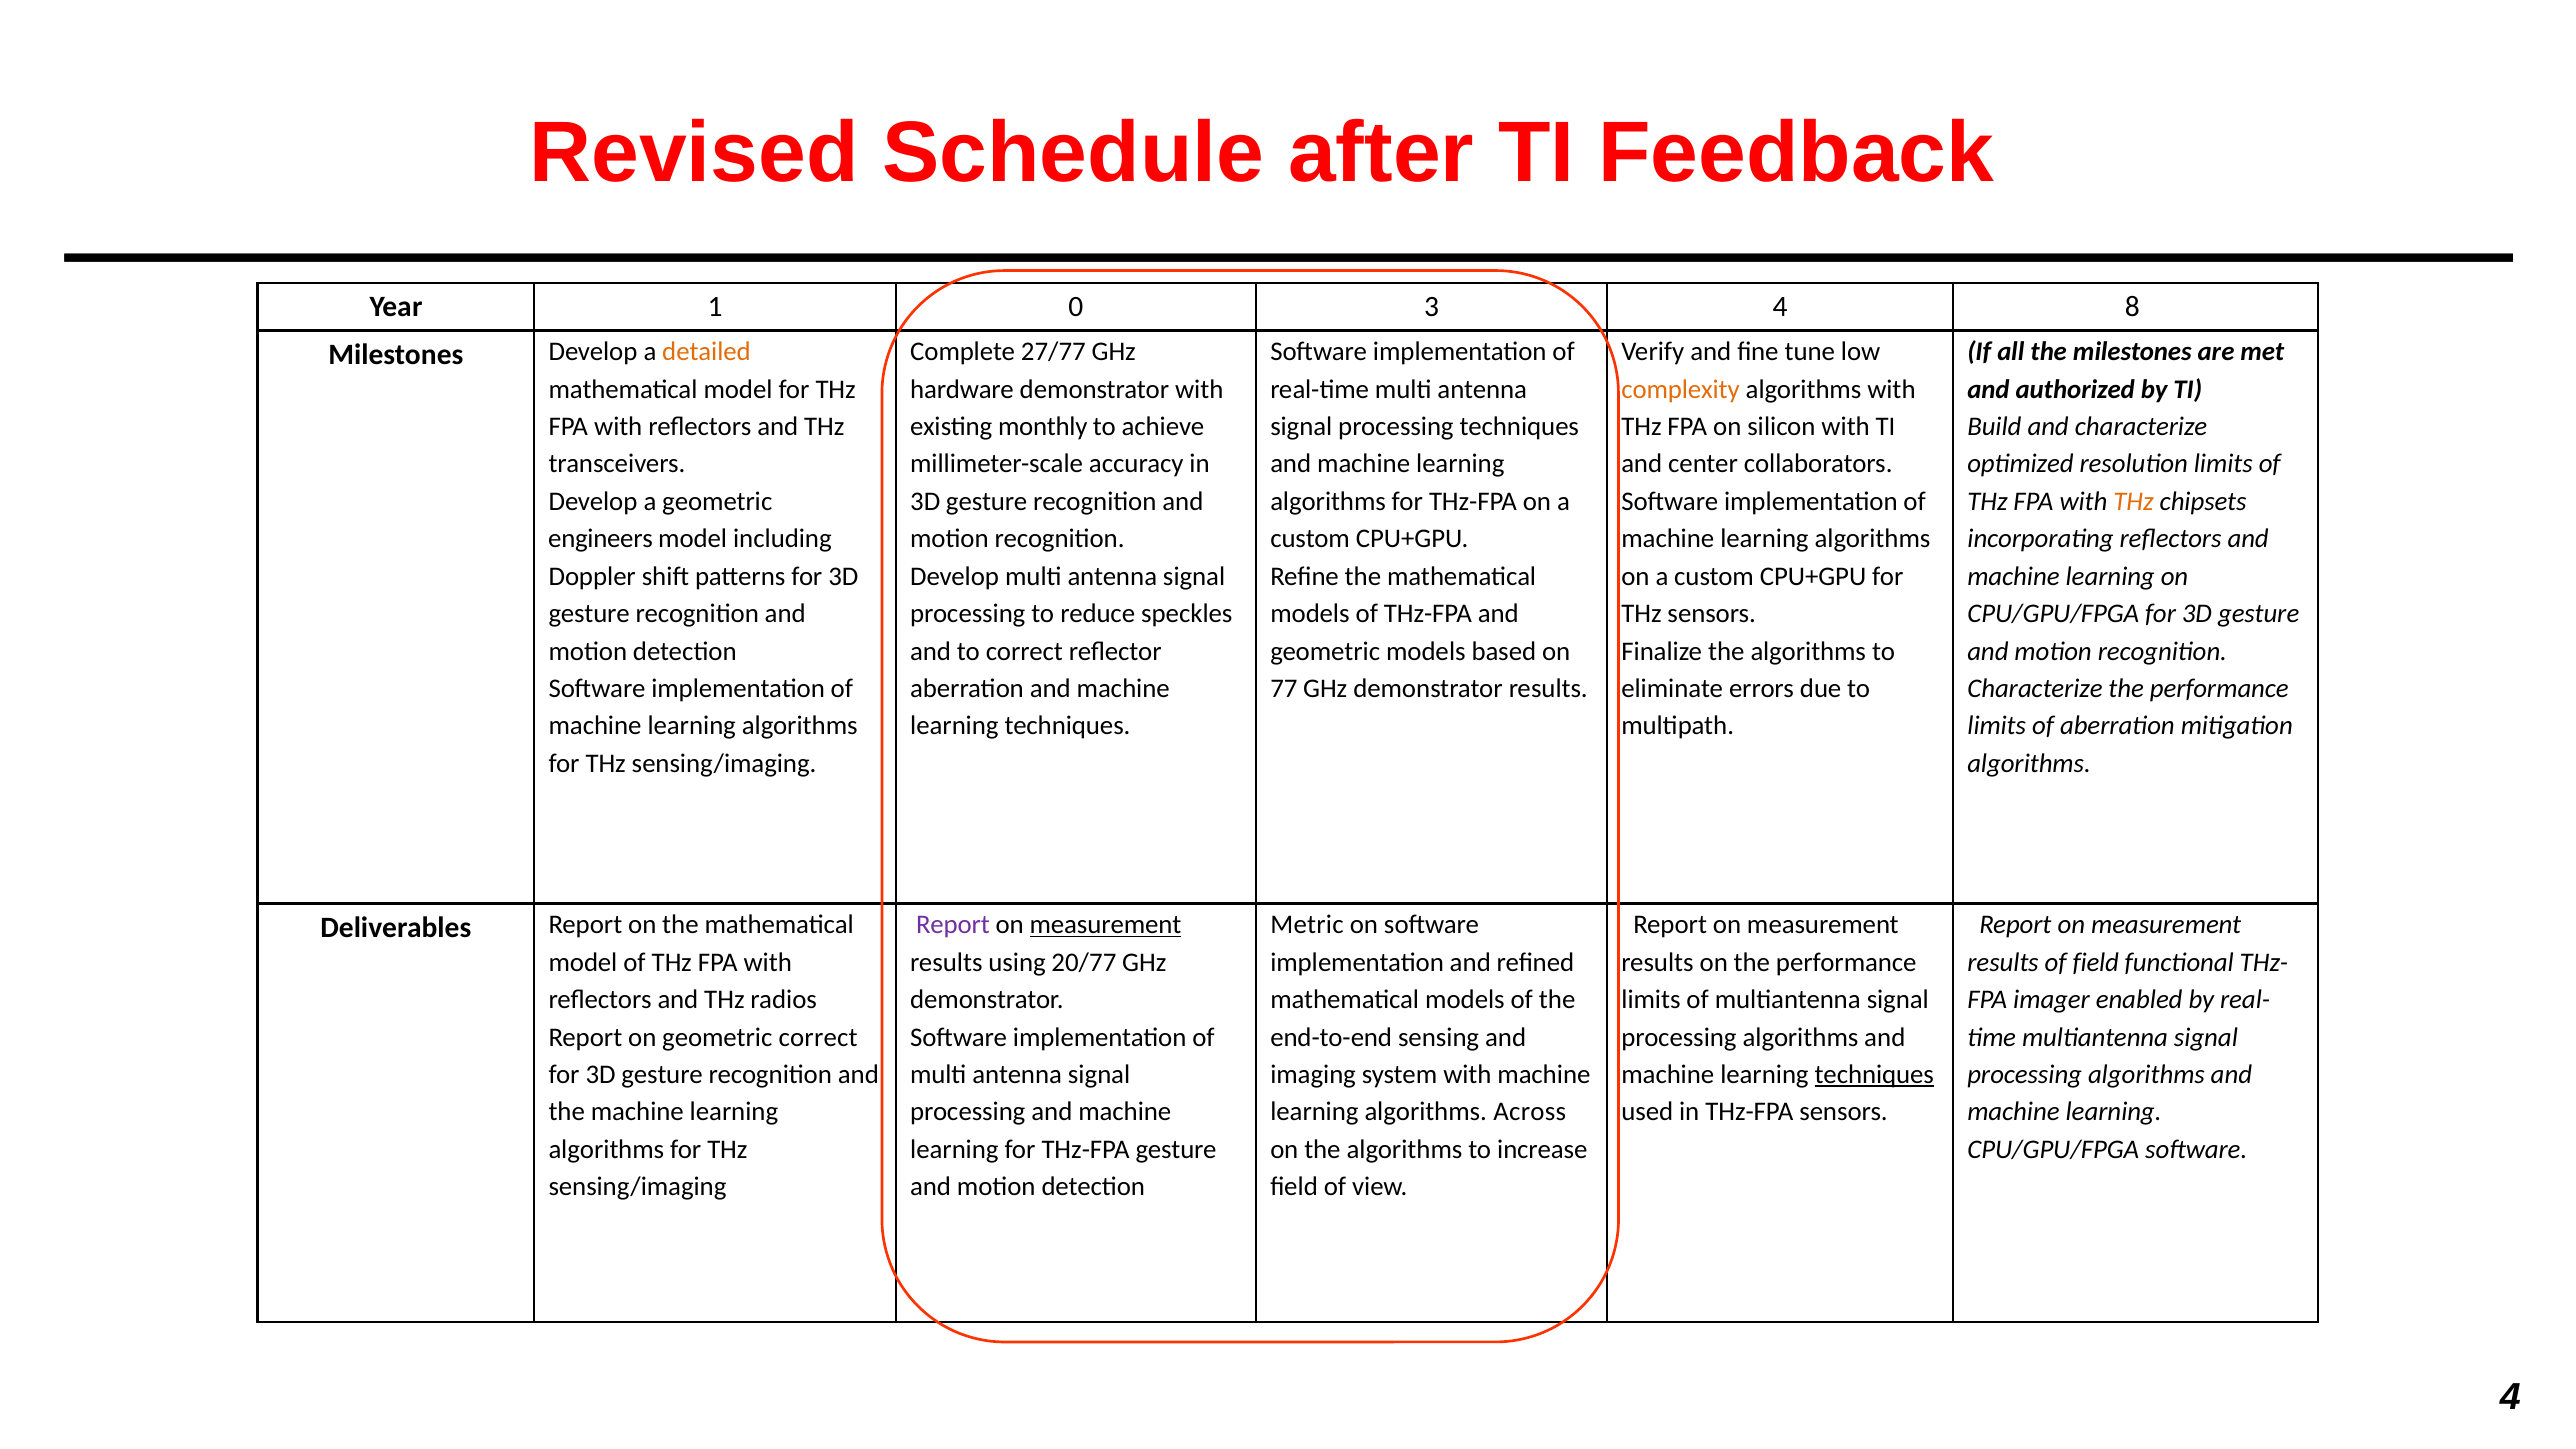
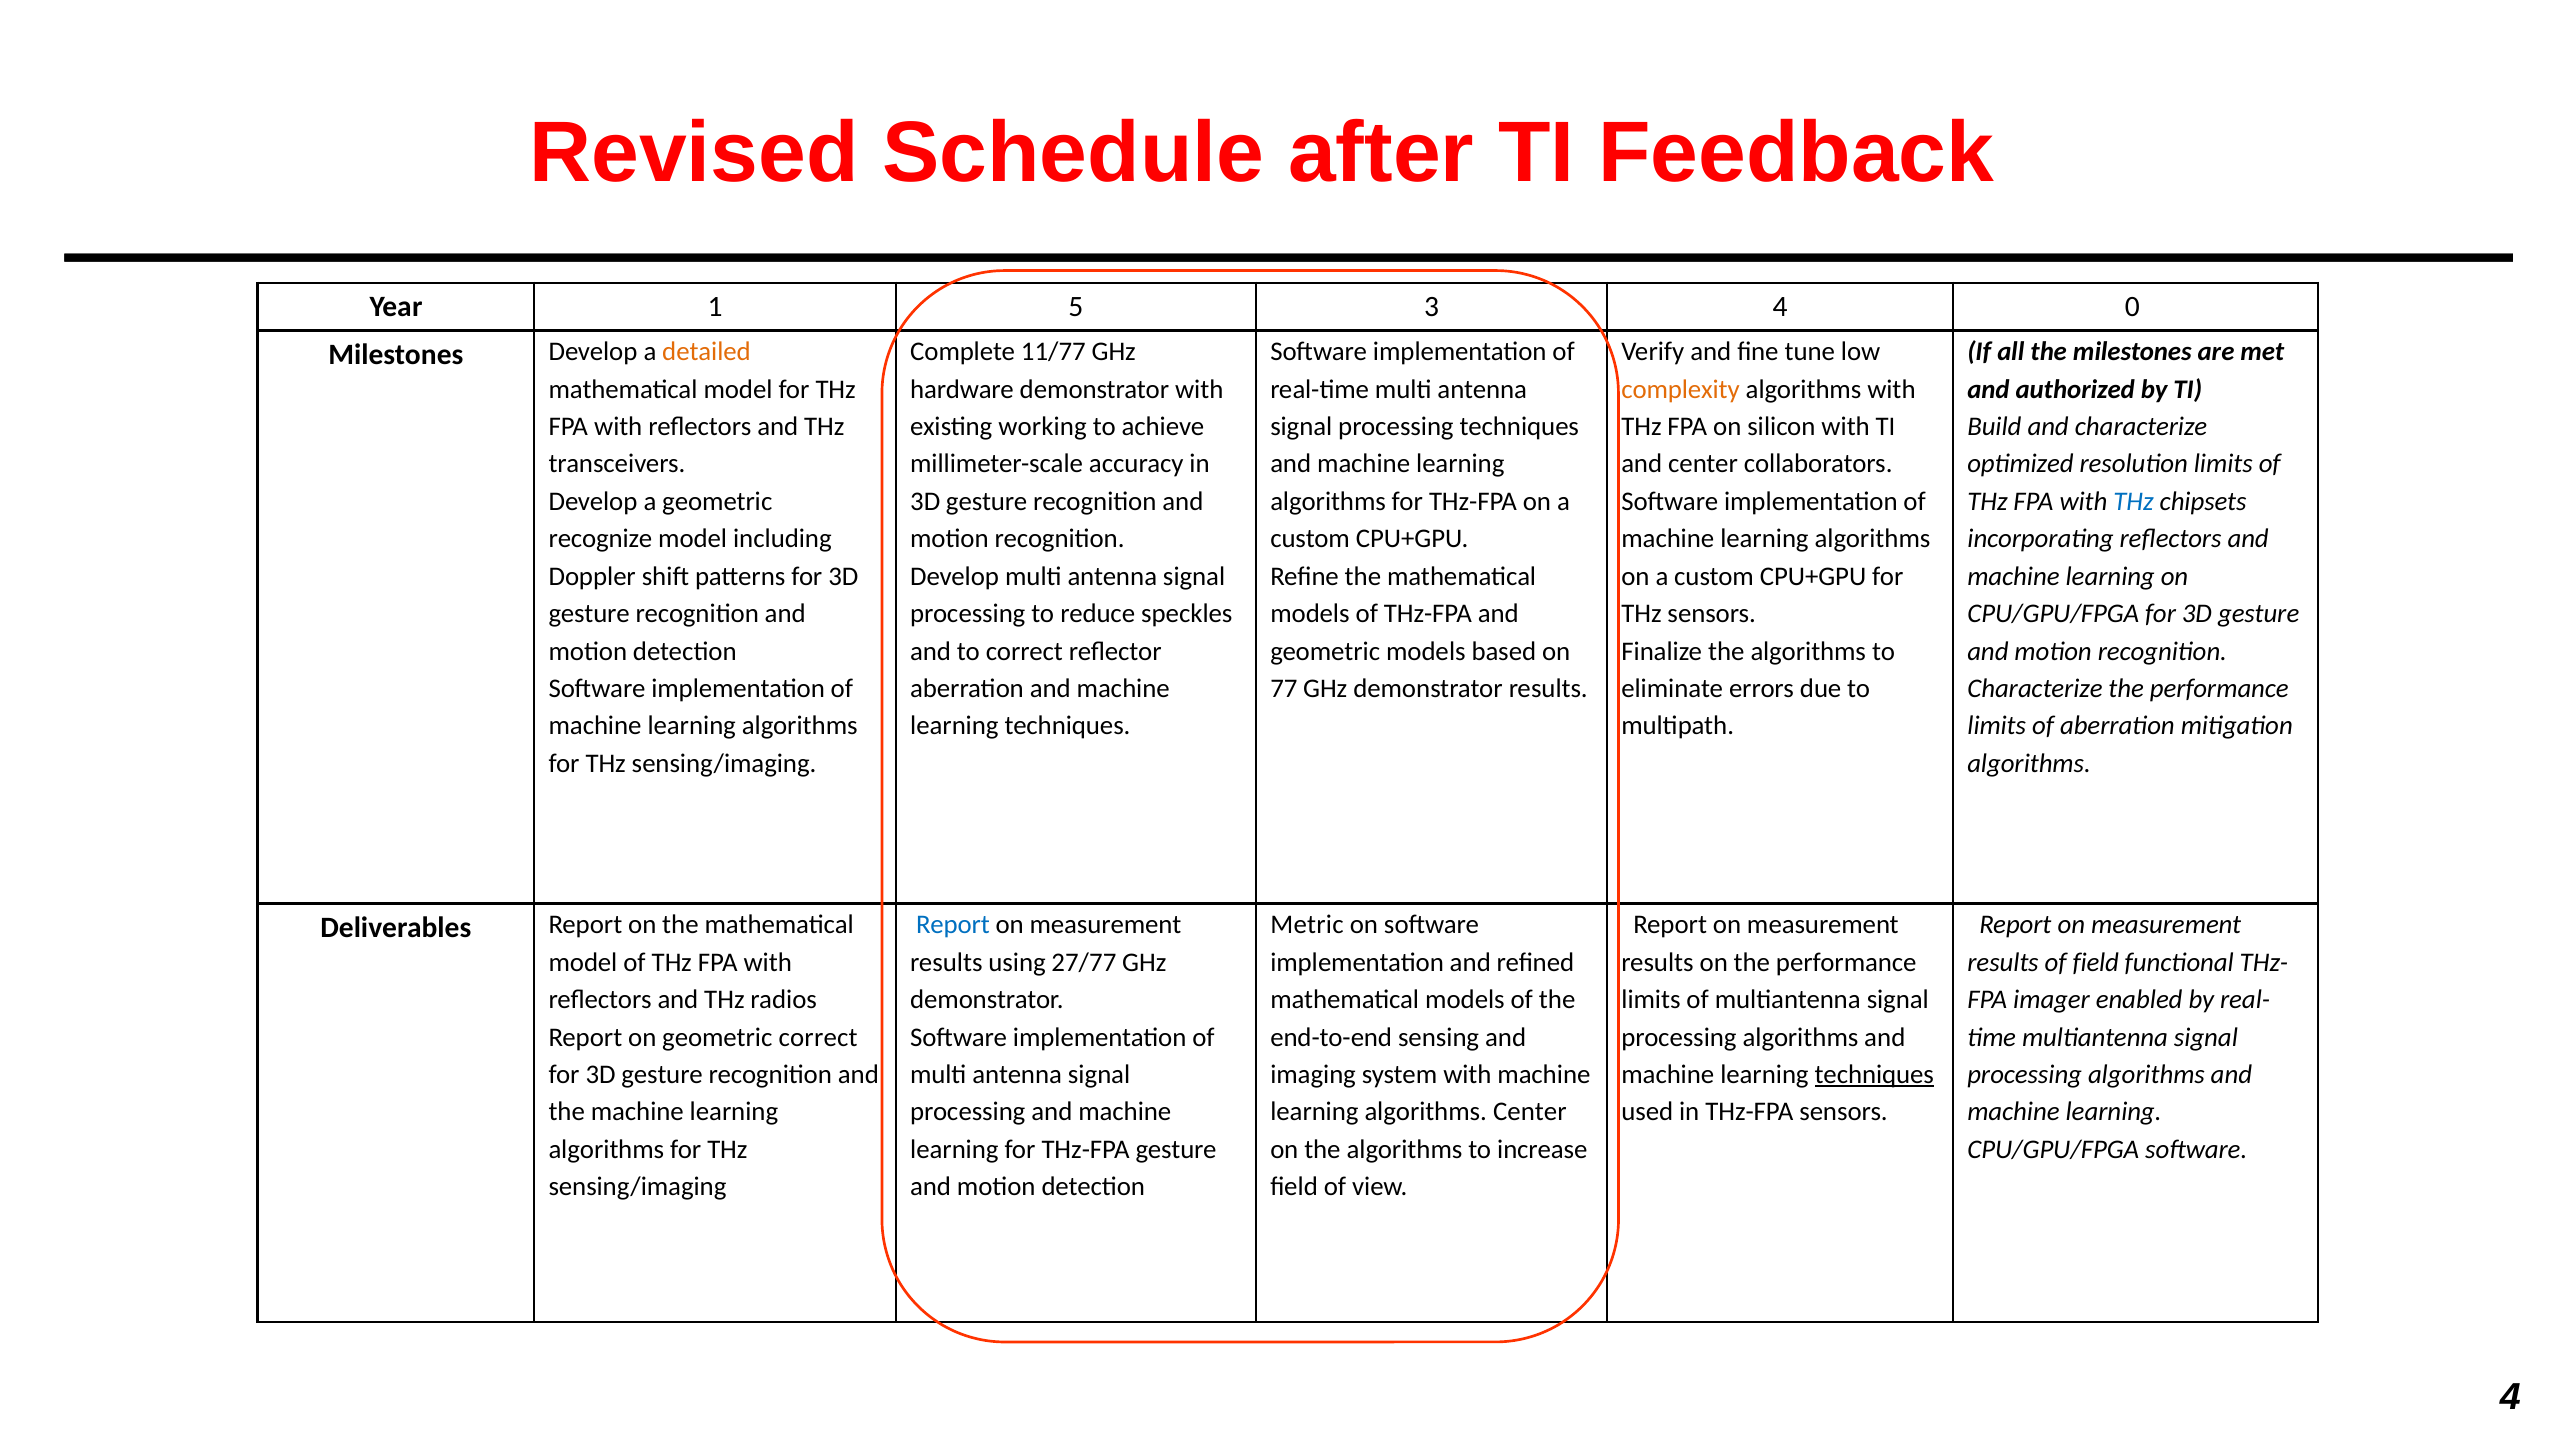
0: 0 -> 5
8: 8 -> 0
27/77: 27/77 -> 11/77
monthly: monthly -> working
THz at (2134, 502) colour: orange -> blue
engineers: engineers -> recognize
Report at (953, 925) colour: purple -> blue
measurement at (1105, 925) underline: present -> none
20/77: 20/77 -> 27/77
algorithms Across: Across -> Center
